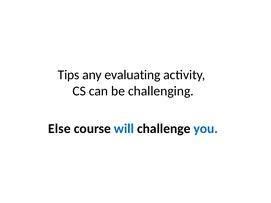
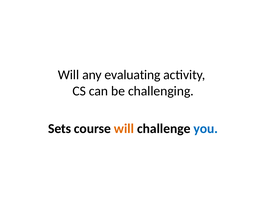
Tips at (69, 75): Tips -> Will
Else: Else -> Sets
will at (124, 129) colour: blue -> orange
